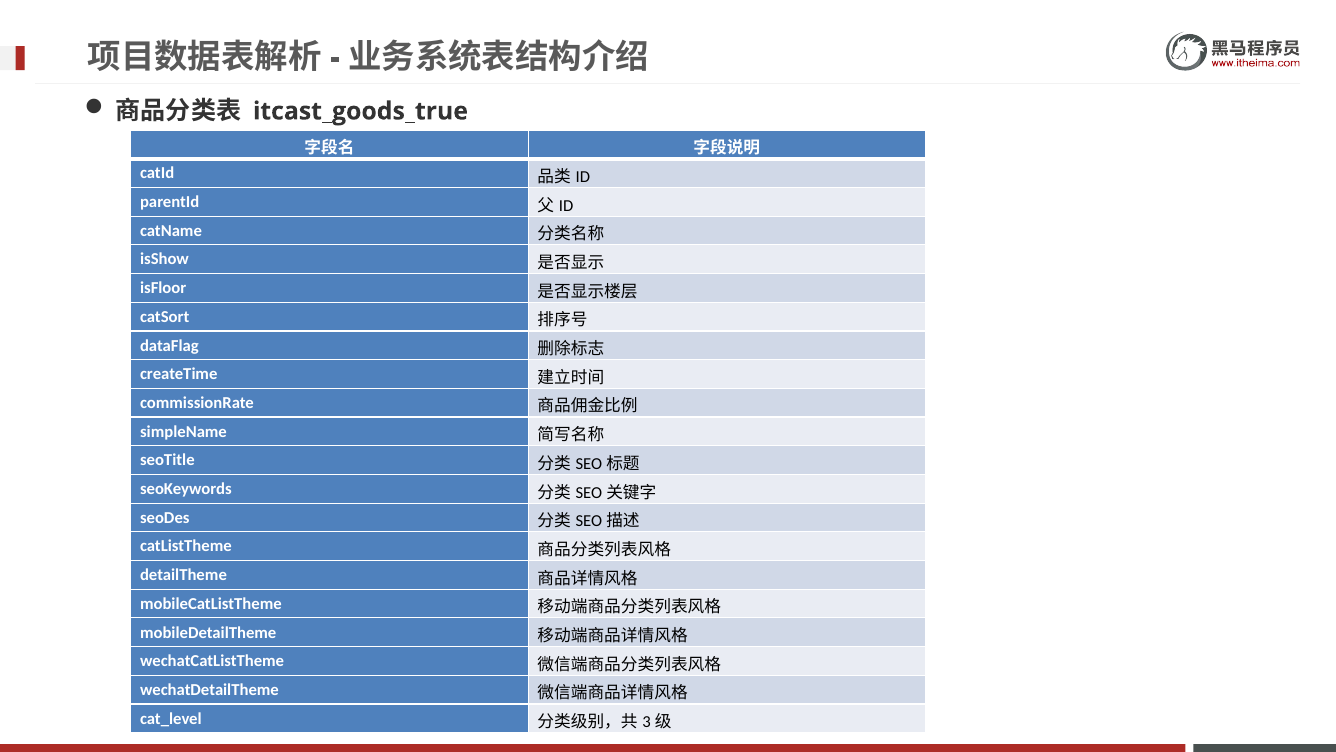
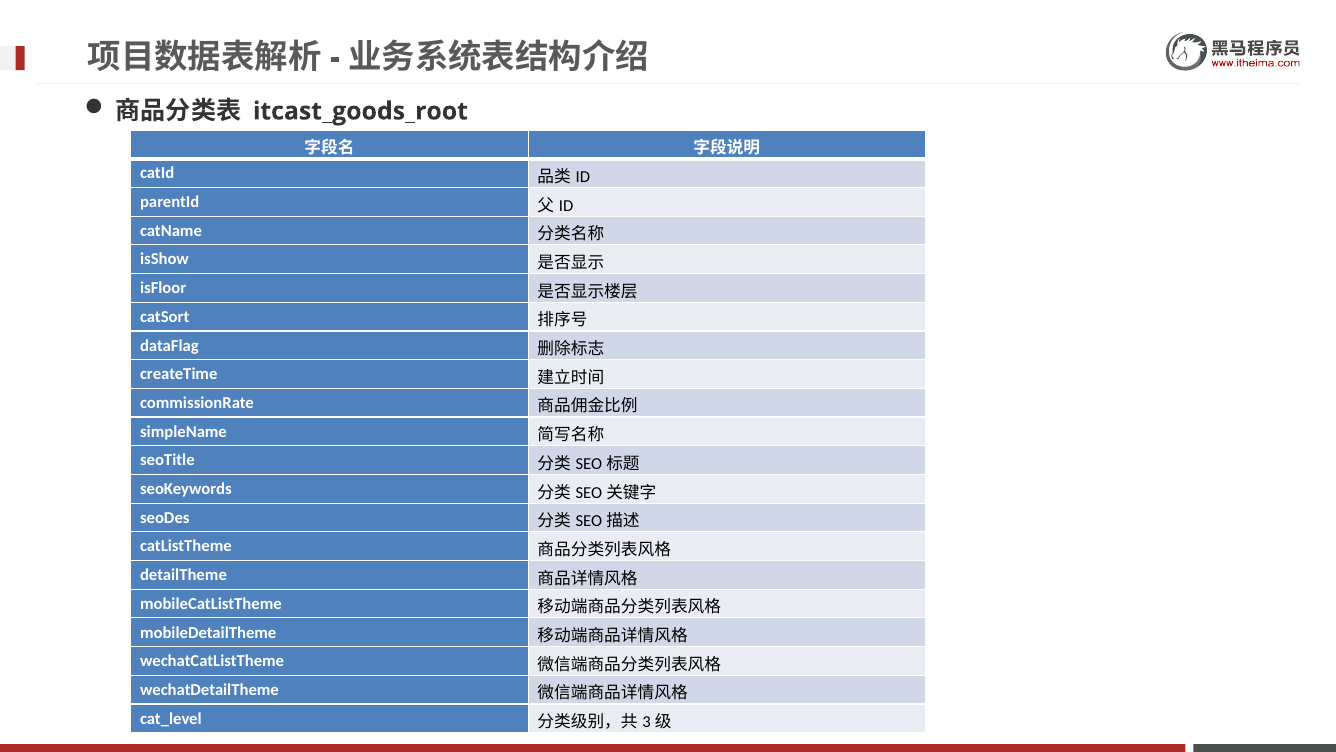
itcast_goods_true: itcast_goods_true -> itcast_goods_root
